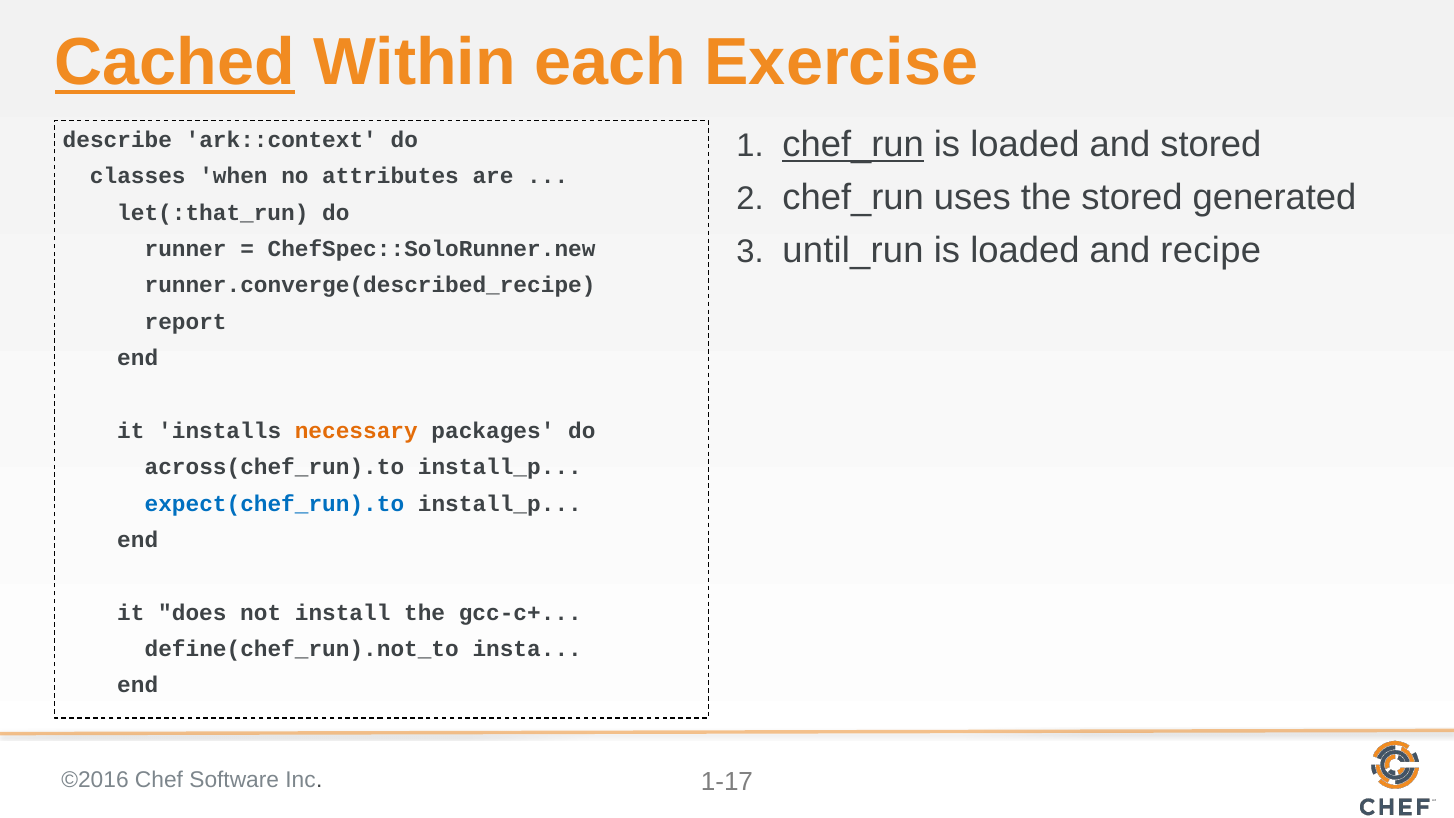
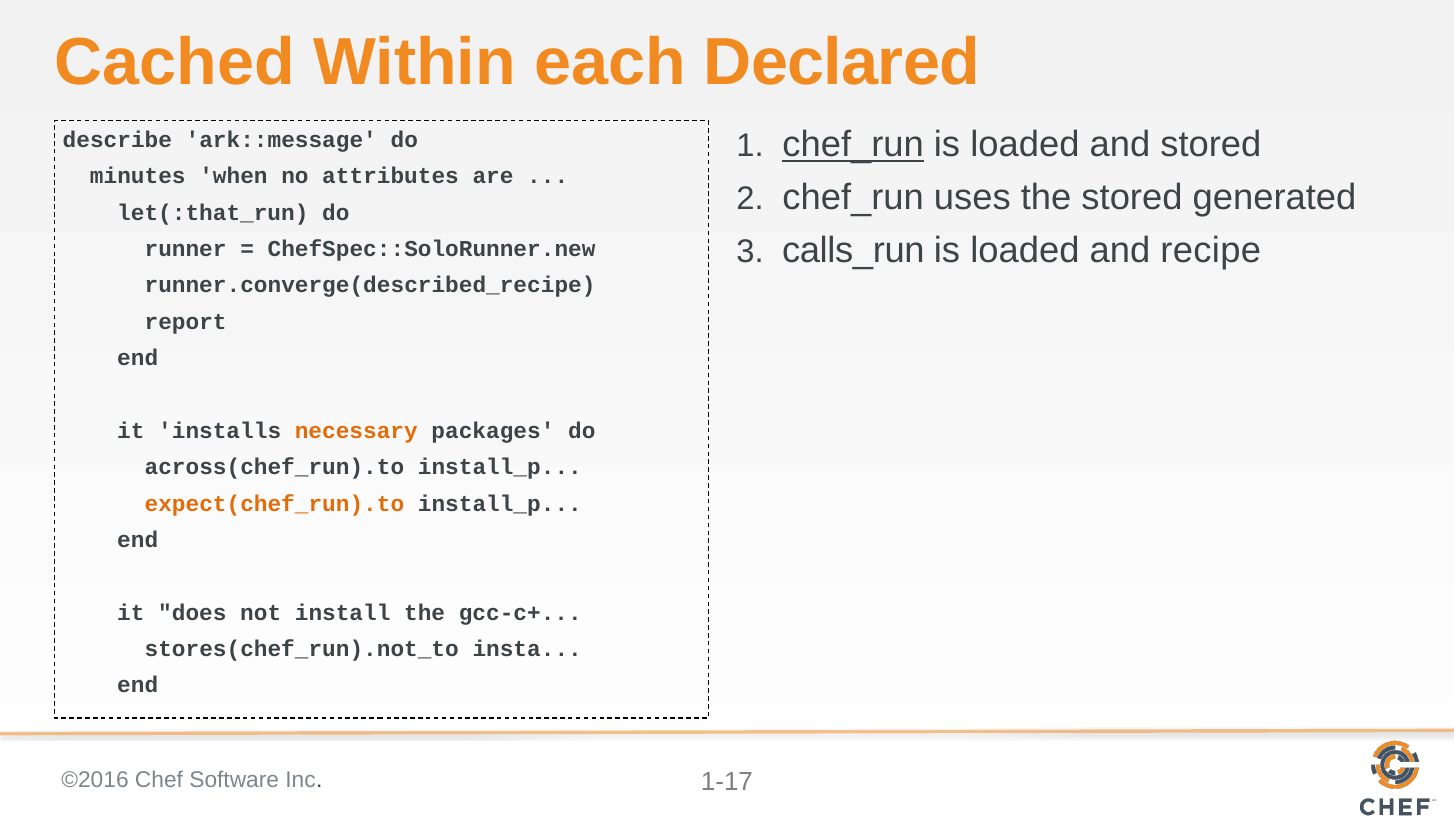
Cached underline: present -> none
Exercise: Exercise -> Declared
ark::context: ark::context -> ark::message
classes: classes -> minutes
until_run: until_run -> calls_run
expect(chef_run).to colour: blue -> orange
define(chef_run).not_to: define(chef_run).not_to -> stores(chef_run).not_to
